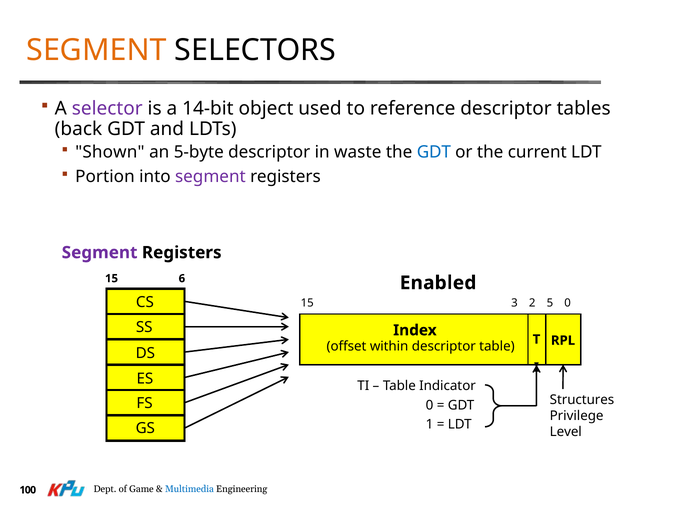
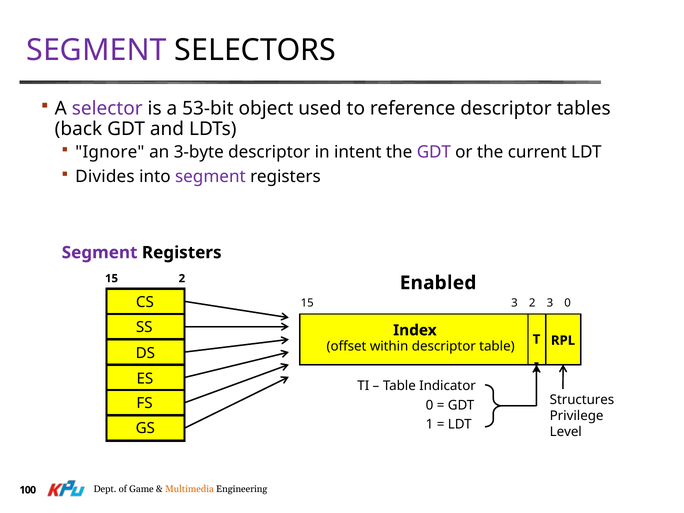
SEGMENT at (96, 50) colour: orange -> purple
14-bit: 14-bit -> 53-bit
Shown: Shown -> Ignore
5-byte: 5-byte -> 3-byte
waste: waste -> intent
GDT at (434, 152) colour: blue -> purple
Portion: Portion -> Divides
15 6: 6 -> 2
5 at (550, 303): 5 -> 3
Multimedia colour: blue -> orange
